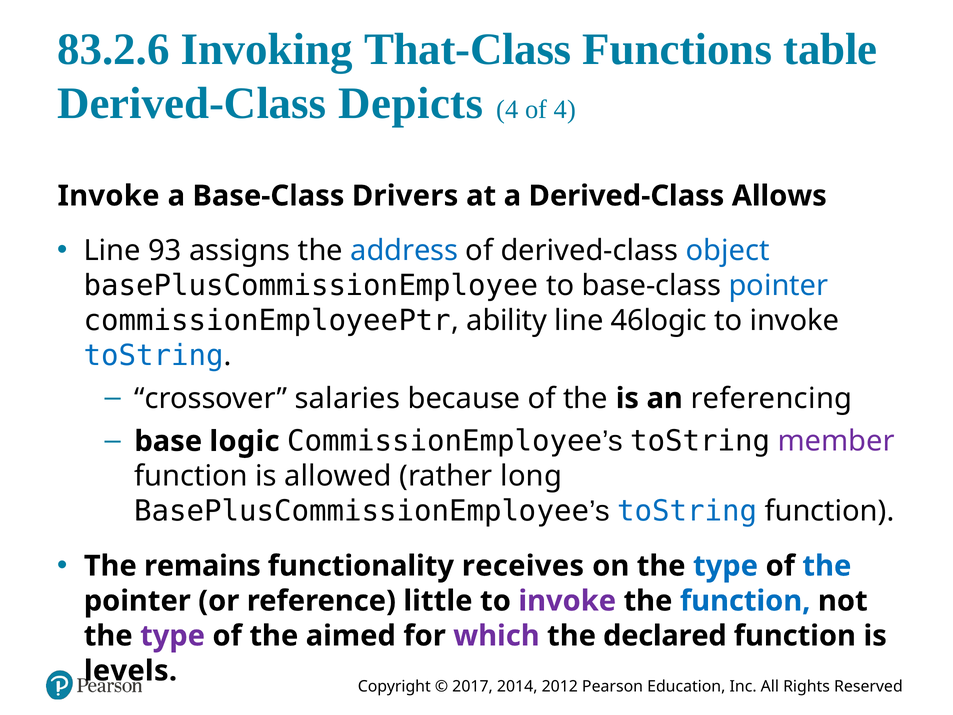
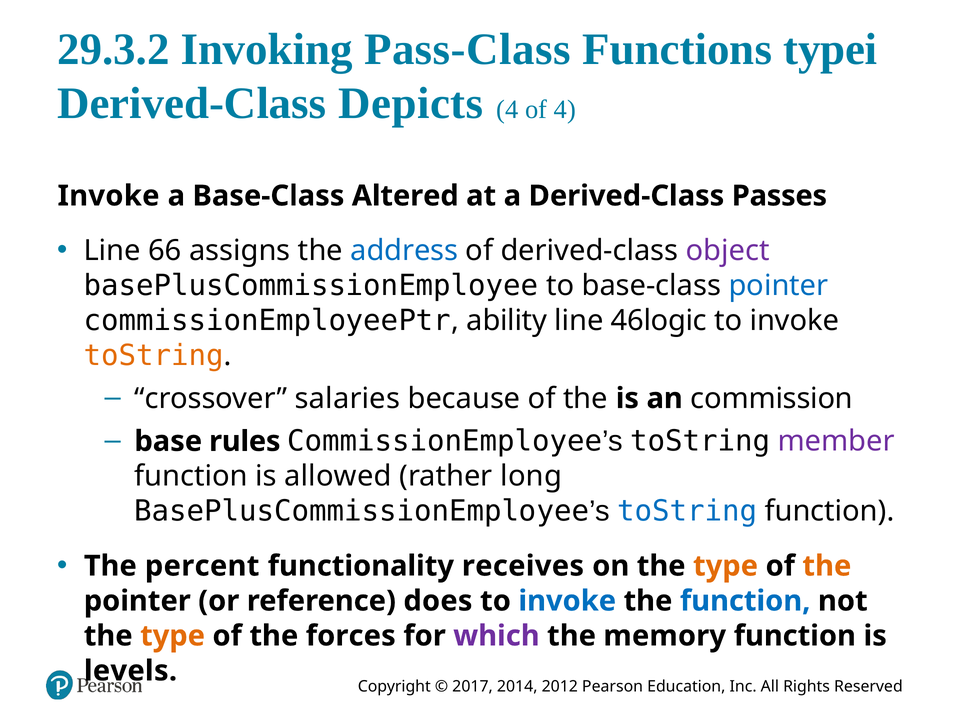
83.2.6: 83.2.6 -> 29.3.2
That-Class: That-Class -> Pass-Class
table: table -> typei
Drivers: Drivers -> Altered
Allows: Allows -> Passes
93: 93 -> 66
object colour: blue -> purple
toString at (154, 355) colour: blue -> orange
referencing: referencing -> commission
logic: logic -> rules
remains: remains -> percent
type at (726, 566) colour: blue -> orange
the at (827, 566) colour: blue -> orange
little: little -> does
invoke at (567, 601) colour: purple -> blue
type at (173, 636) colour: purple -> orange
aimed: aimed -> forces
declared: declared -> memory
